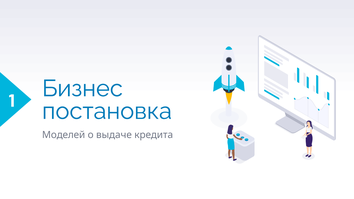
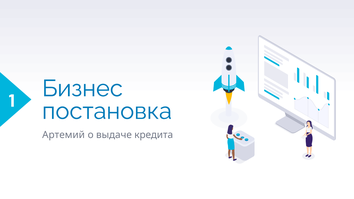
Моделей: Моделей -> Артемий
